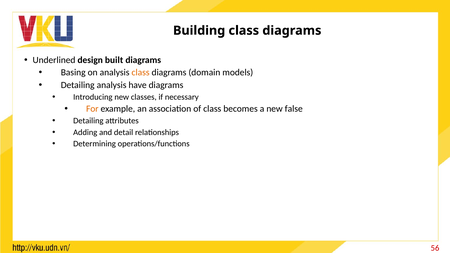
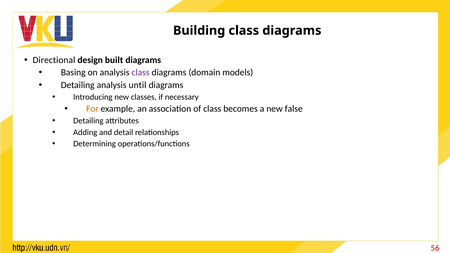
Underlined: Underlined -> Directional
class at (141, 73) colour: orange -> purple
have: have -> until
